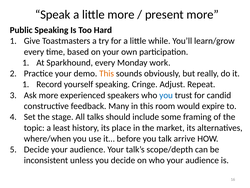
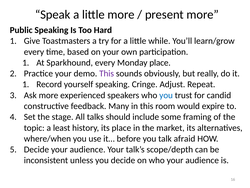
Monday work: work -> place
This at (107, 73) colour: orange -> purple
arrive: arrive -> afraid
